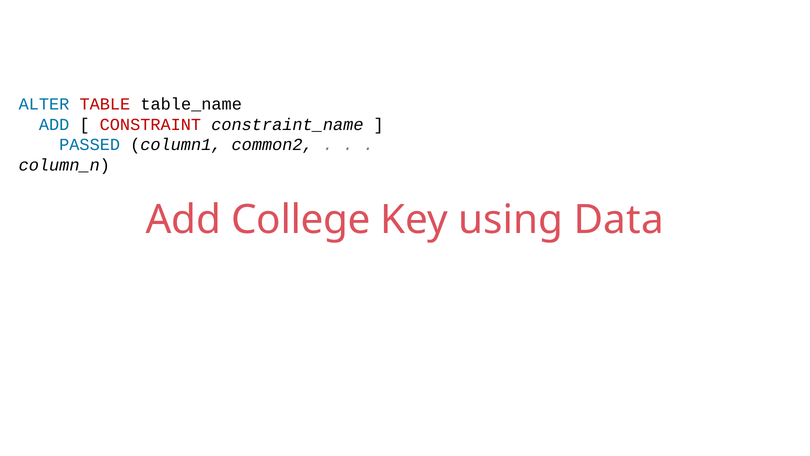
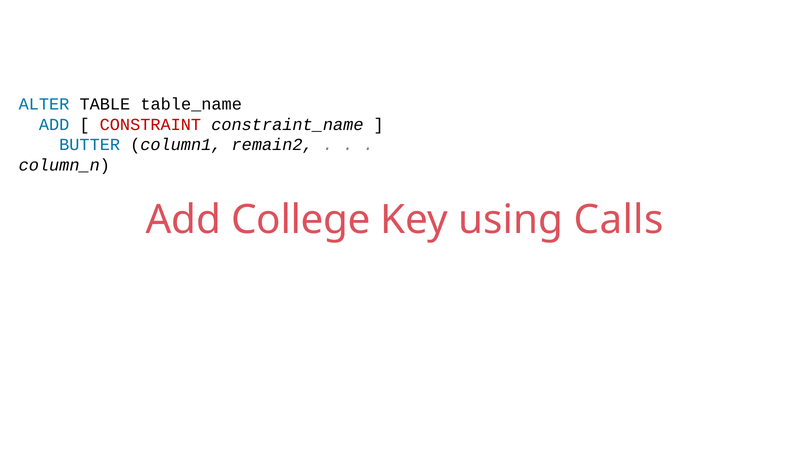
TABLE colour: red -> black
PASSED: PASSED -> BUTTER
common2: common2 -> remain2
Data: Data -> Calls
